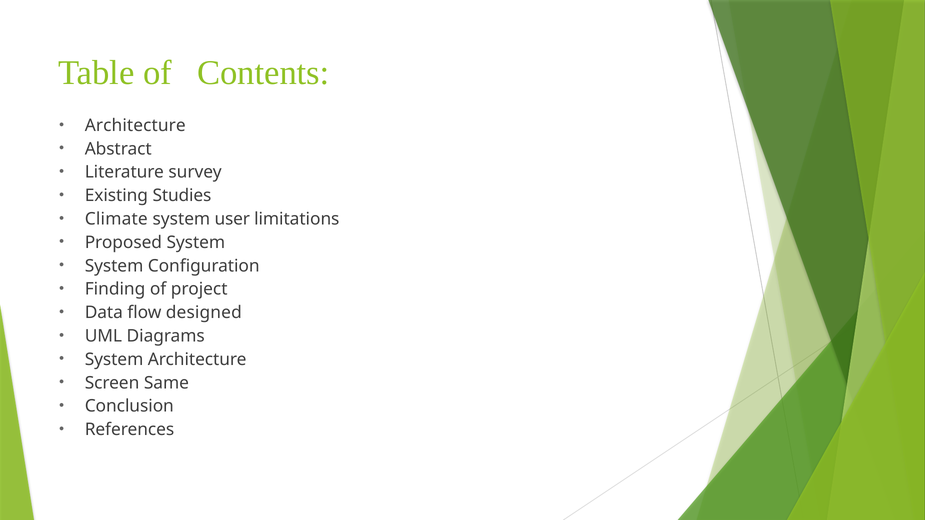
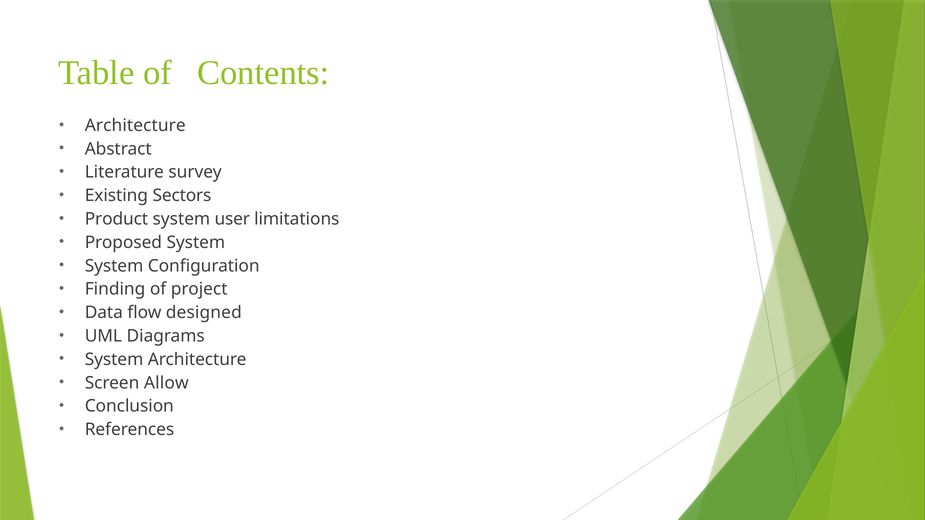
Studies: Studies -> Sectors
Climate: Climate -> Product
Same: Same -> Allow
